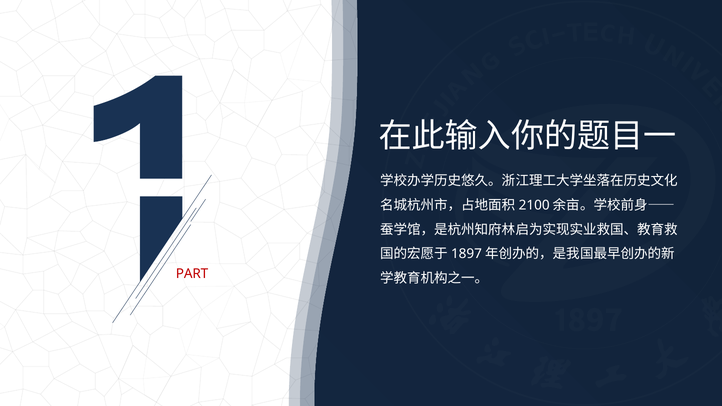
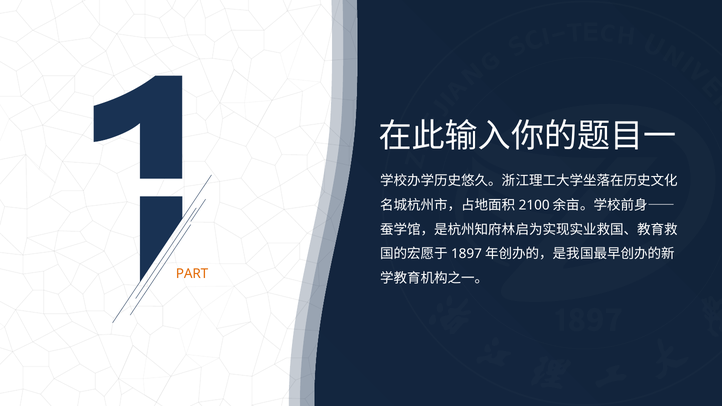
PART colour: red -> orange
